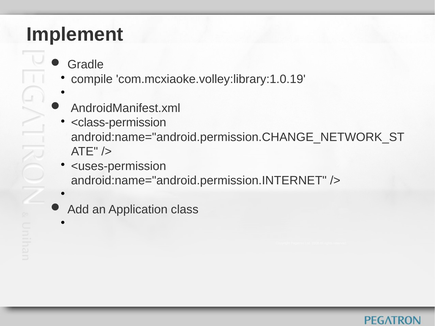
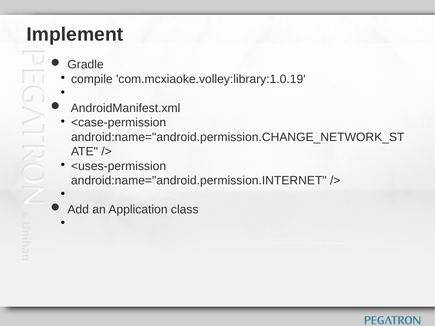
<class-permission: <class-permission -> <case-permission
